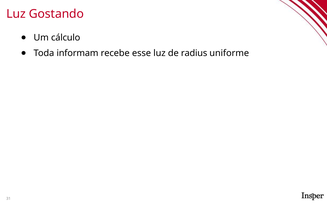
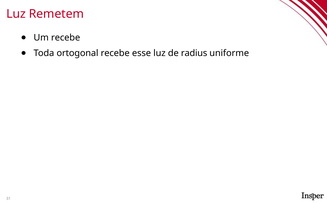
Gostando: Gostando -> Remetem
Um cálculo: cálculo -> recebe
informam: informam -> ortogonal
